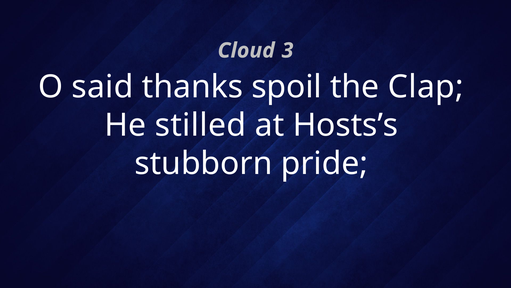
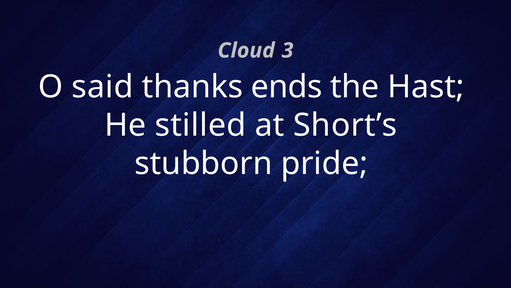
spoil: spoil -> ends
Clap: Clap -> Hast
Hosts’s: Hosts’s -> Short’s
